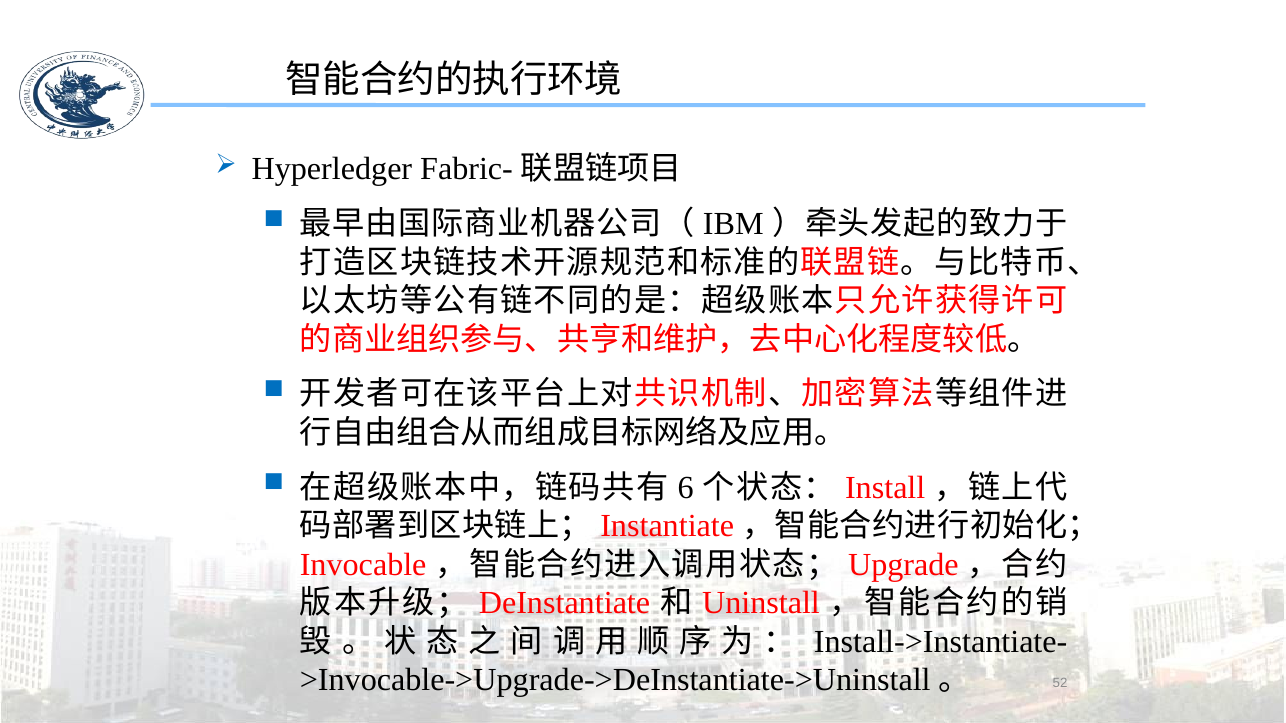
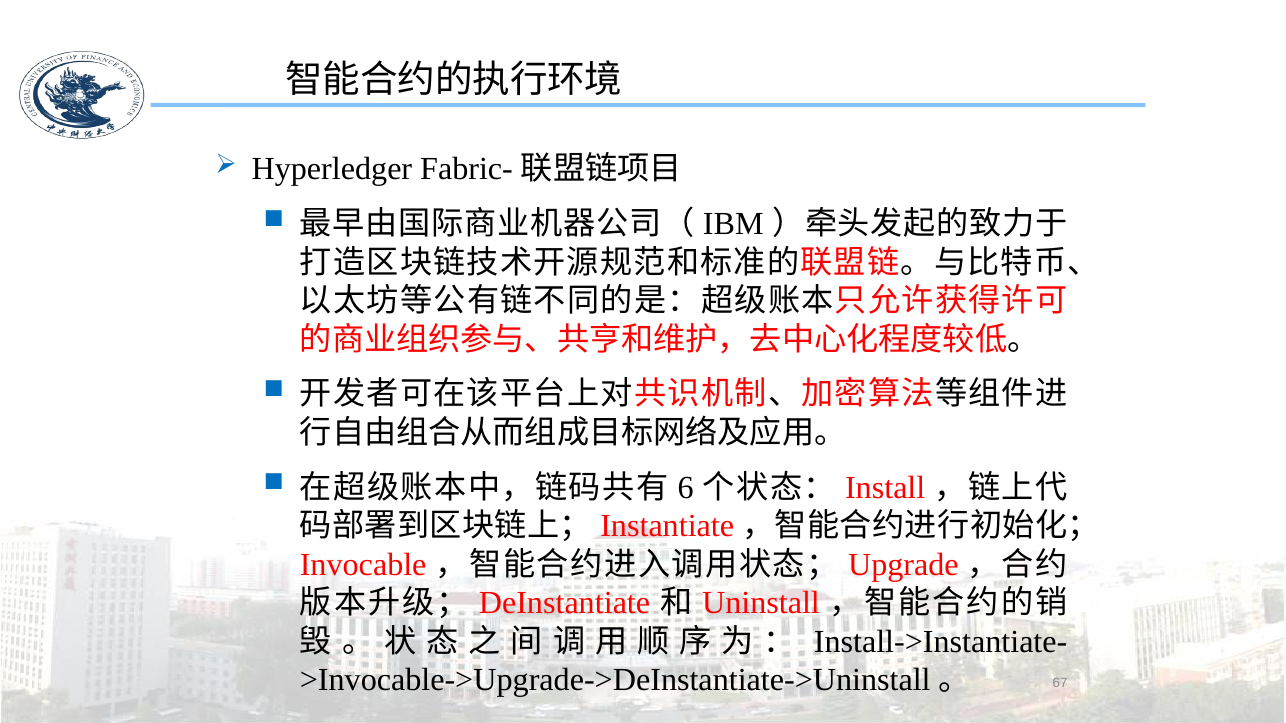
52: 52 -> 67
